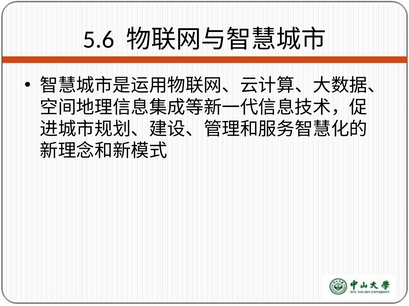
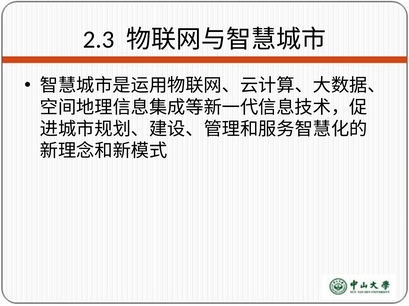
5.6: 5.6 -> 2.3
